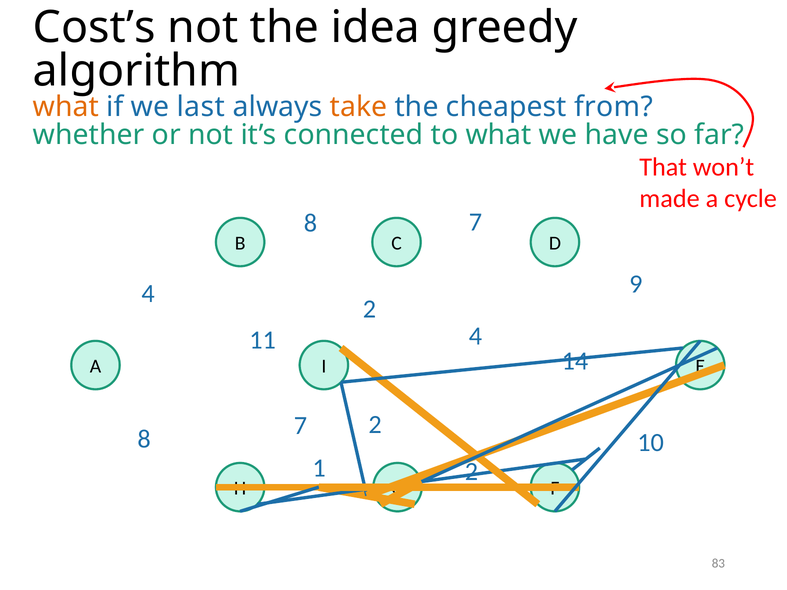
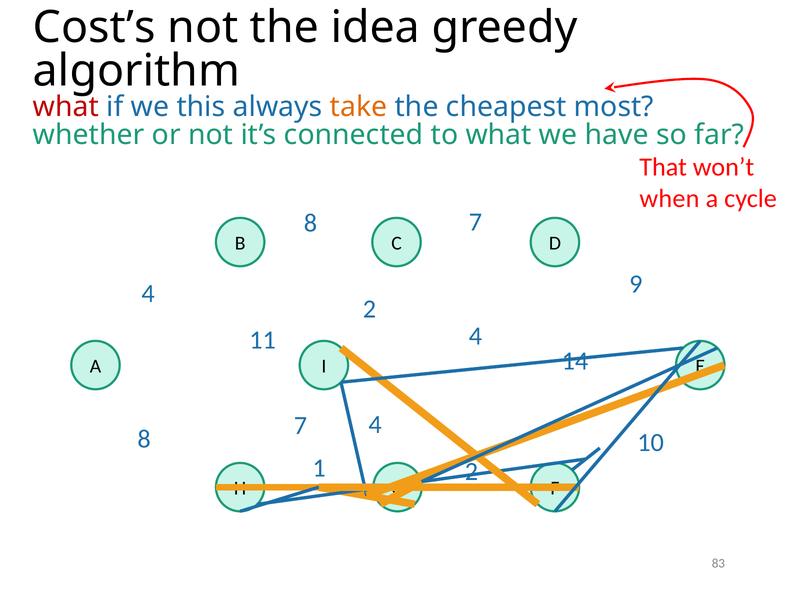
what at (66, 107) colour: orange -> red
last: last -> this
from: from -> most
made: made -> when
7 2: 2 -> 4
